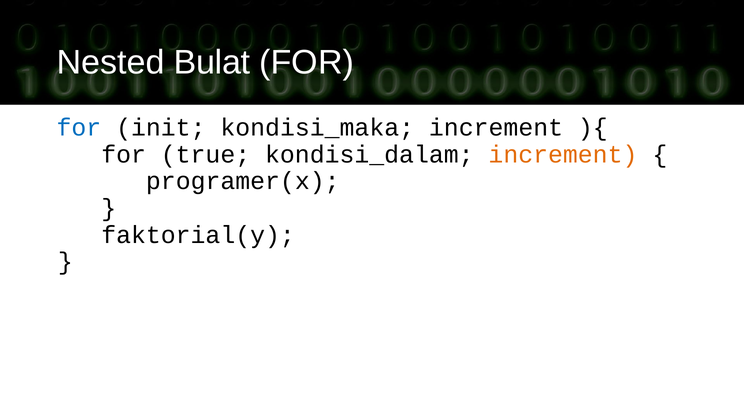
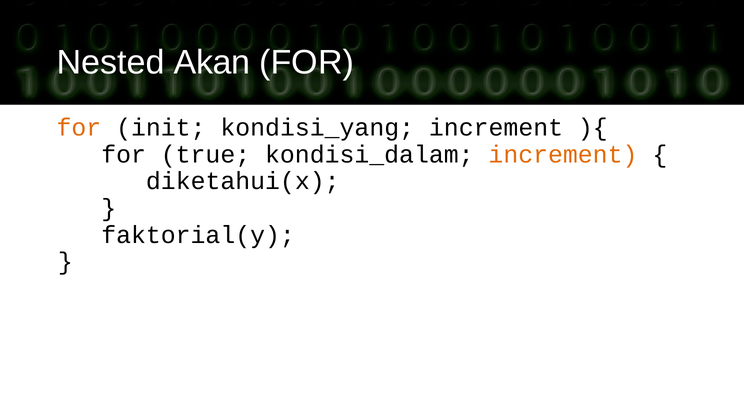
Bulat: Bulat -> Akan
for at (79, 127) colour: blue -> orange
kondisi_maka: kondisi_maka -> kondisi_yang
programer(x: programer(x -> diketahui(x
